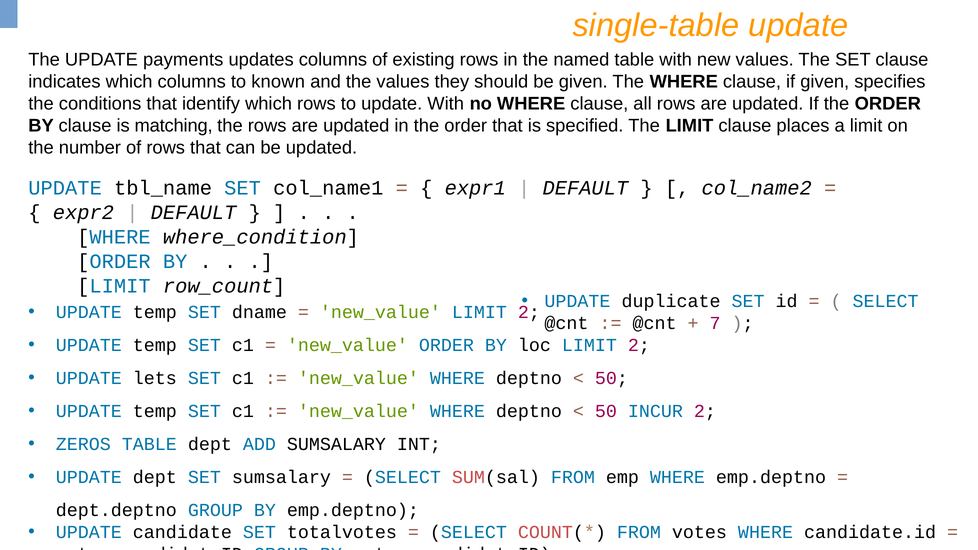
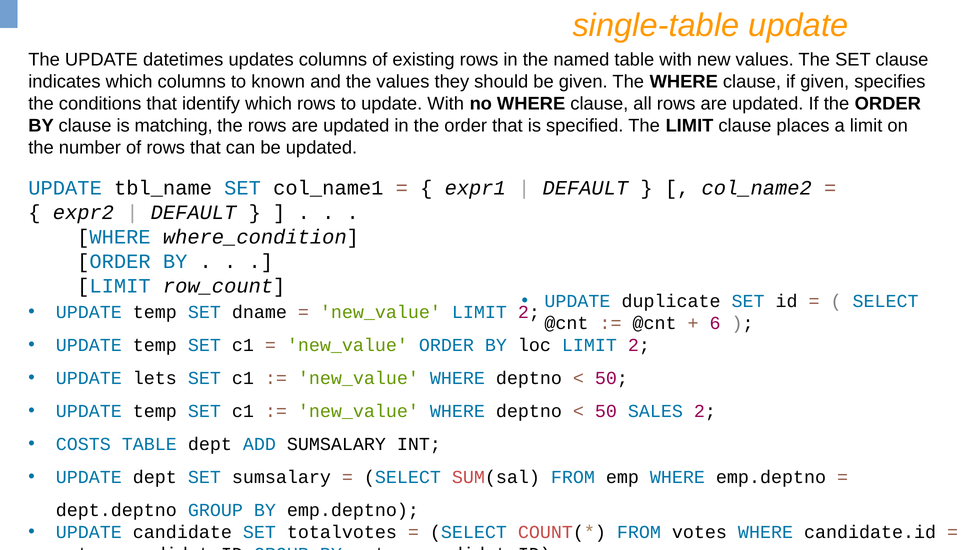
payments: payments -> datetimes
7: 7 -> 6
INCUR: INCUR -> SALES
ZEROS: ZEROS -> COSTS
